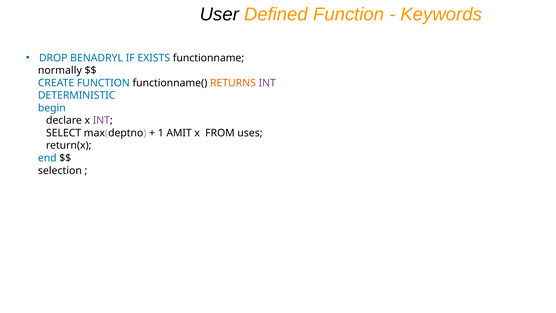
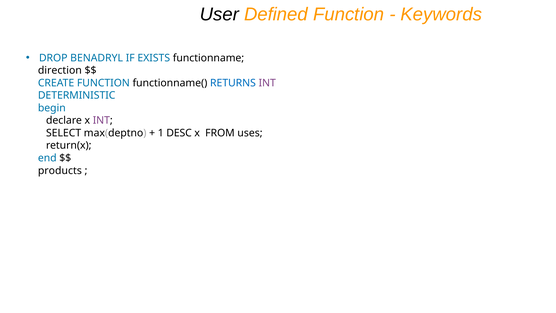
normally: normally -> direction
RETURNS colour: orange -> blue
AMIT: AMIT -> DESC
selection: selection -> products
